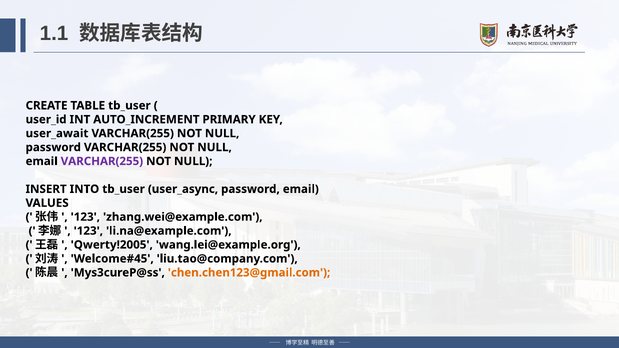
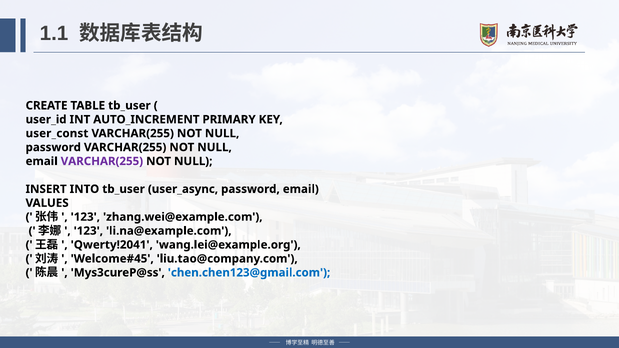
user_await: user_await -> user_const
Qwerty!2005: Qwerty!2005 -> Qwerty!2041
chen.chen123@gmail.com colour: orange -> blue
